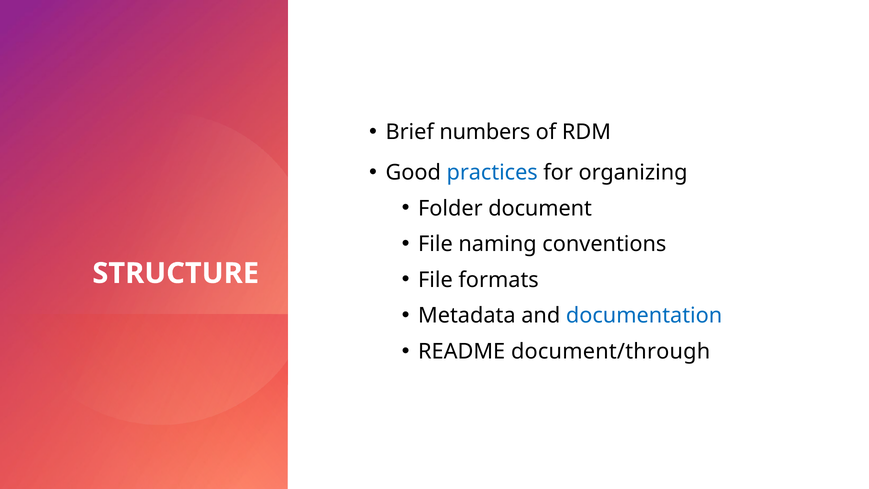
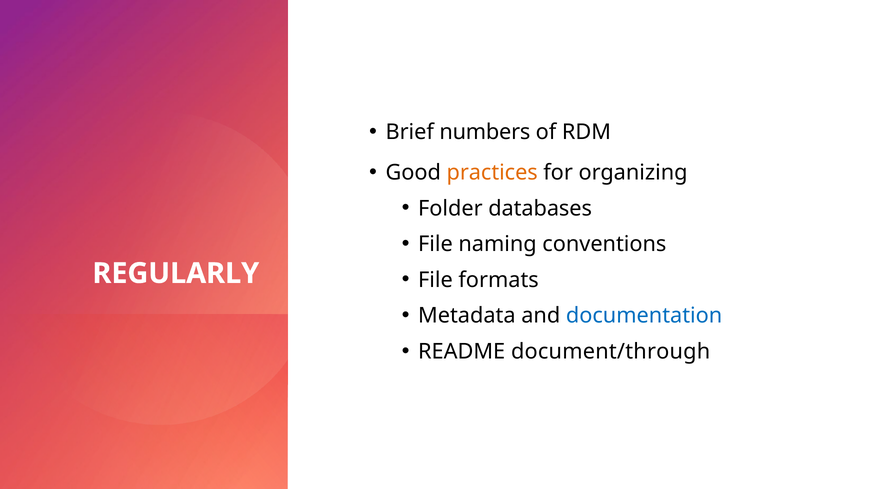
practices colour: blue -> orange
document: document -> databases
STRUCTURE: STRUCTURE -> REGULARLY
